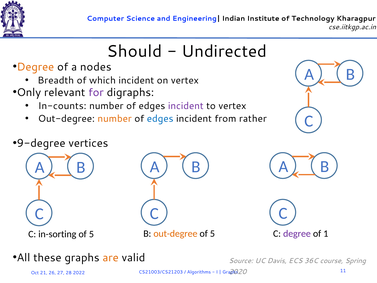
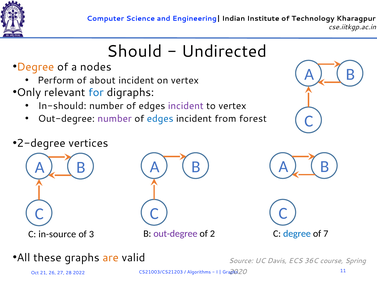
Breadth: Breadth -> Perform
which: which -> about
for colour: purple -> blue
In-counts: In-counts -> In-should
number at (115, 118) colour: orange -> purple
rather: rather -> forest
9-degree: 9-degree -> 2-degree
degree at (297, 233) colour: purple -> blue
1: 1 -> 7
out-degree at (175, 233) colour: orange -> purple
5 at (212, 233): 5 -> 2
in-sorting: in-sorting -> in-source
5 at (91, 234): 5 -> 3
